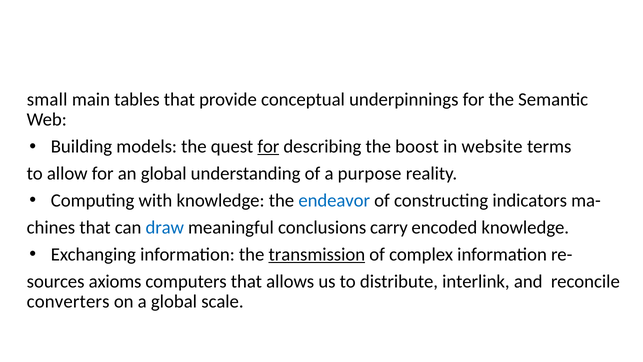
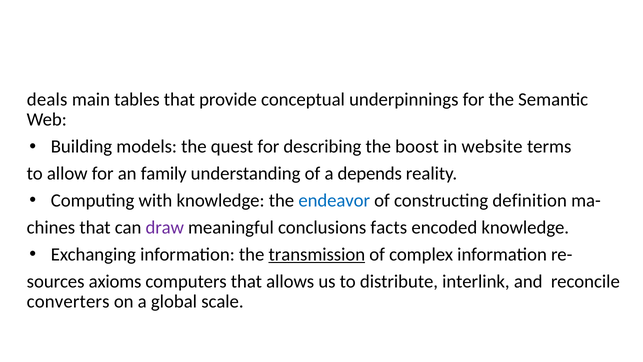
small: small -> deals
for at (268, 146) underline: present -> none
an global: global -> family
purpose: purpose -> depends
indicators: indicators -> definition
draw colour: blue -> purple
carry: carry -> facts
